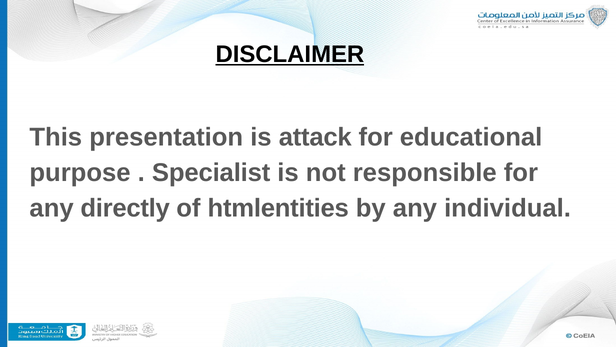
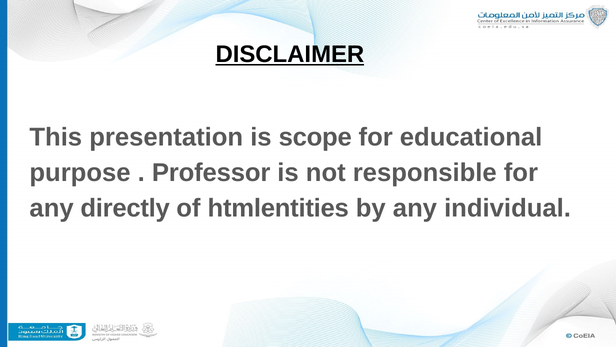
attack: attack -> scope
Specialist: Specialist -> Professor
